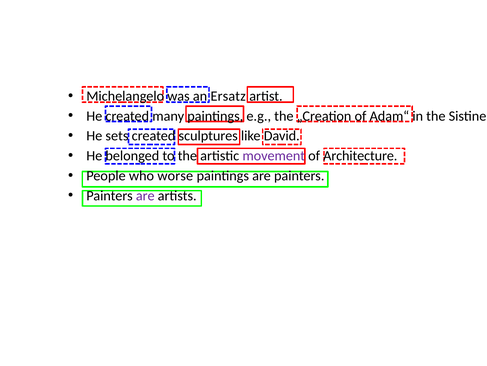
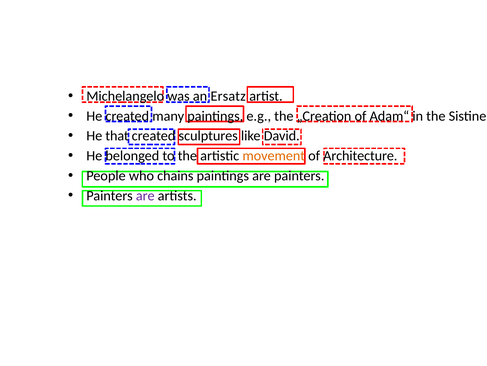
sets: sets -> that
movement colour: purple -> orange
worse: worse -> chains
